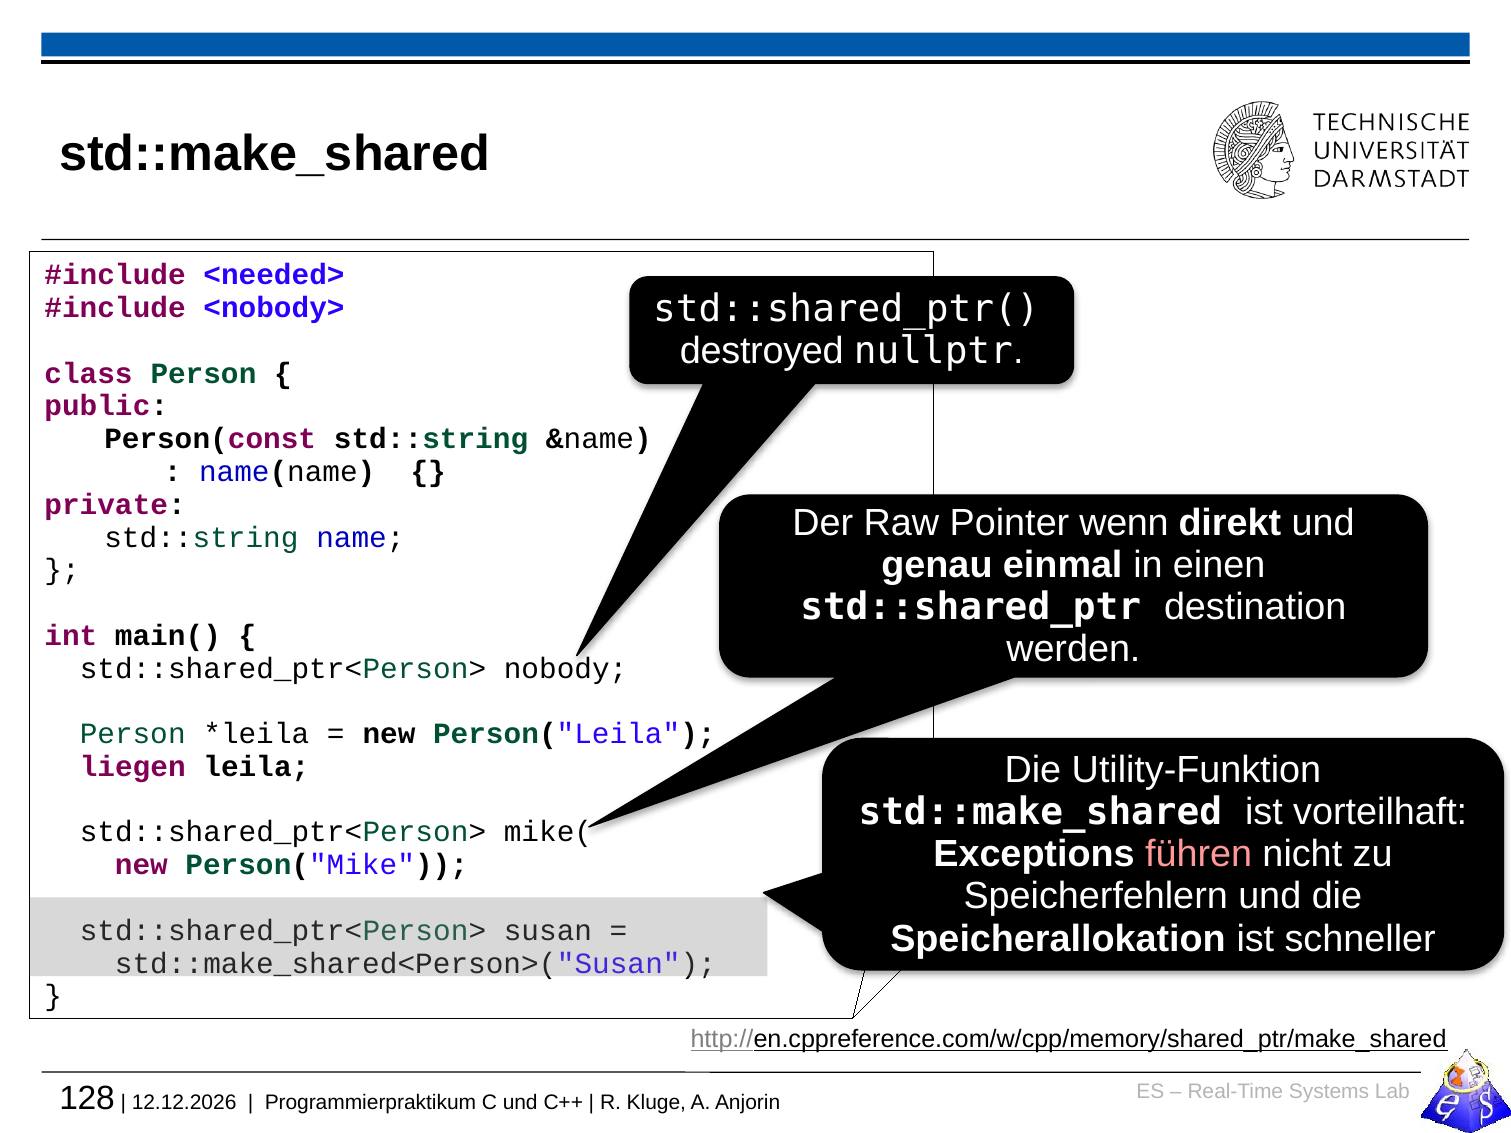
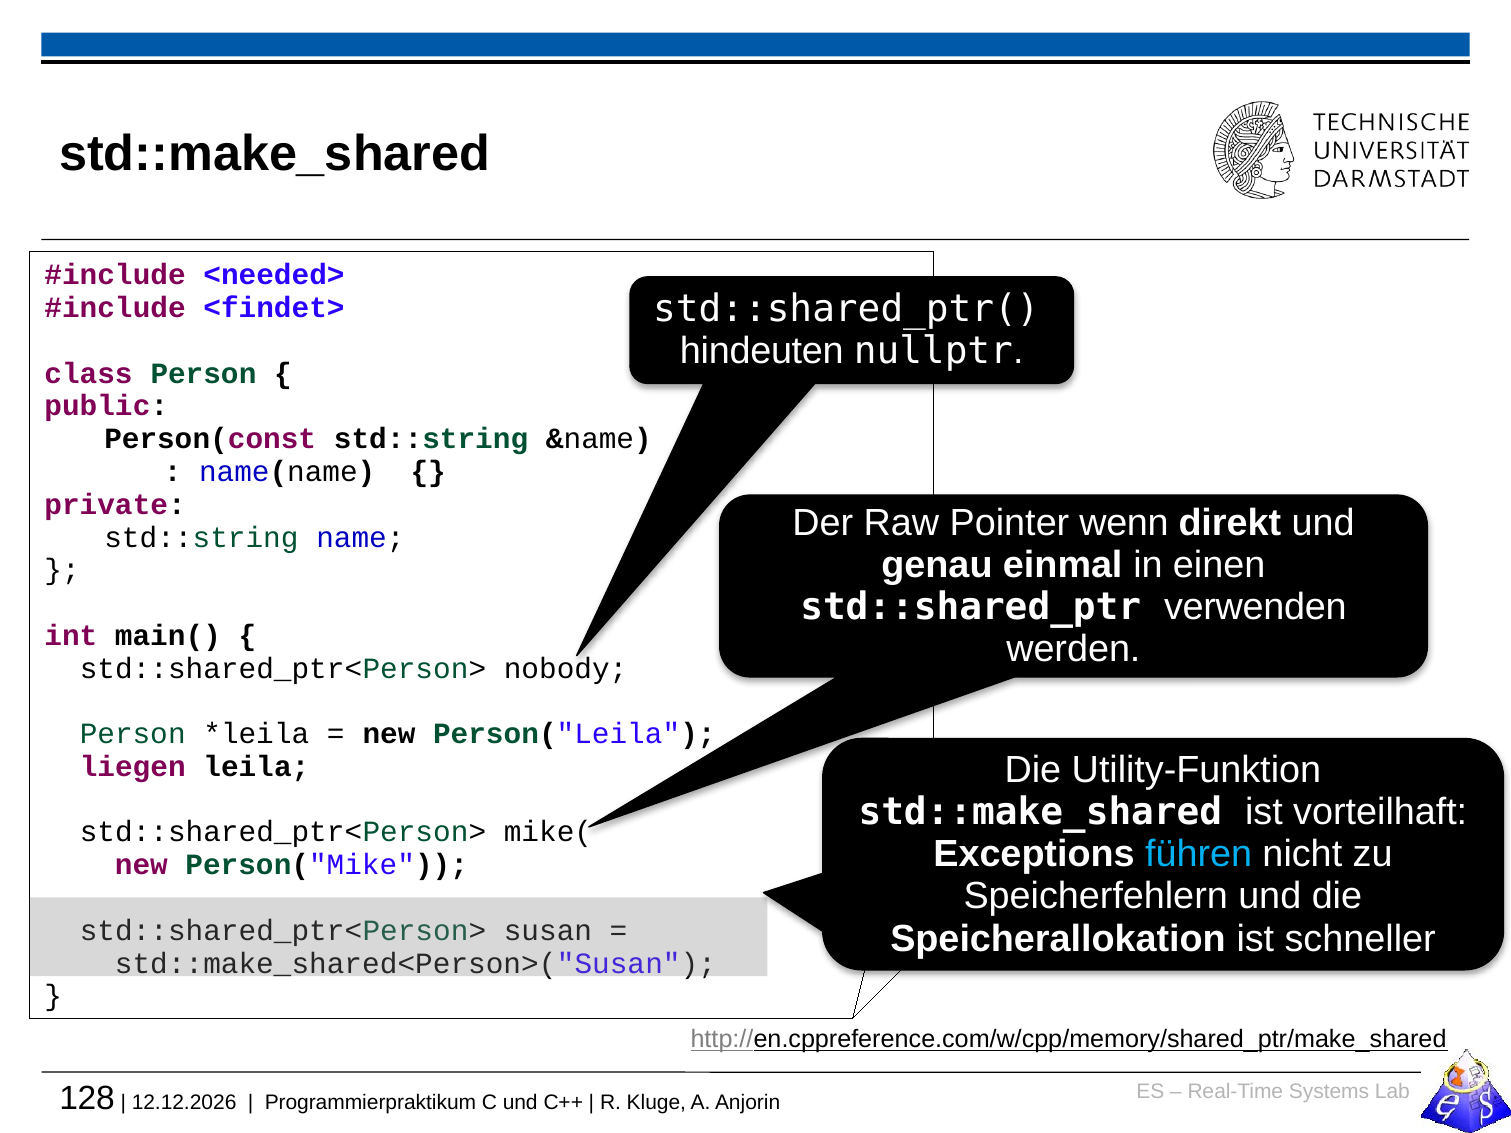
<nobody>: <nobody> -> <findet>
destroyed: destroyed -> hindeuten
destination: destination -> verwenden
führen colour: pink -> light blue
